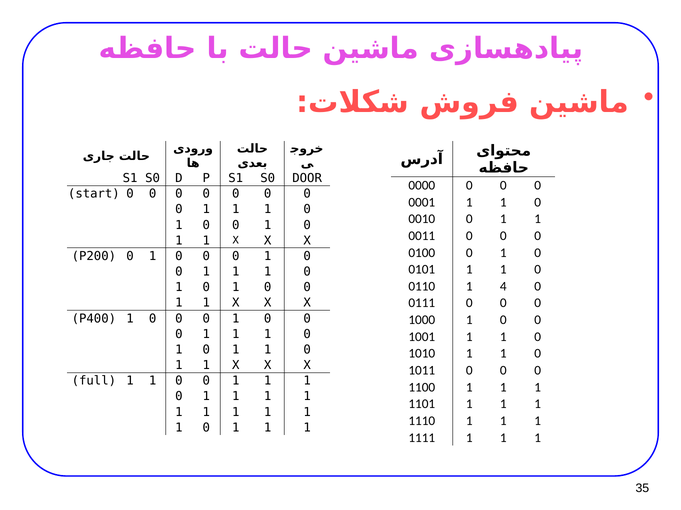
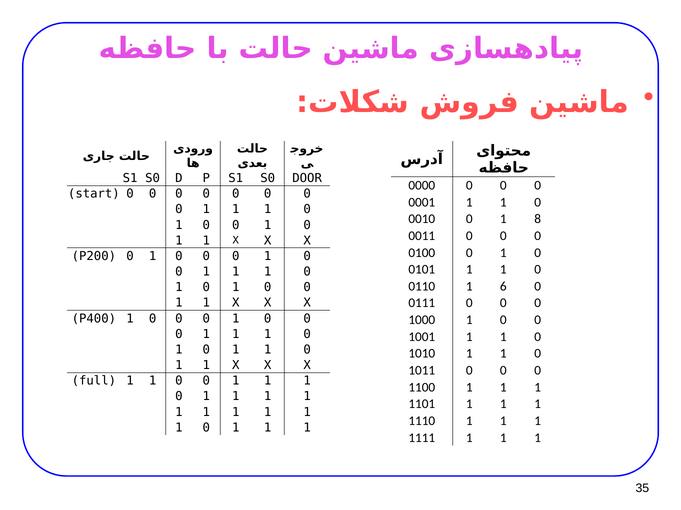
0010 0 1 1: 1 -> 8
4: 4 -> 6
